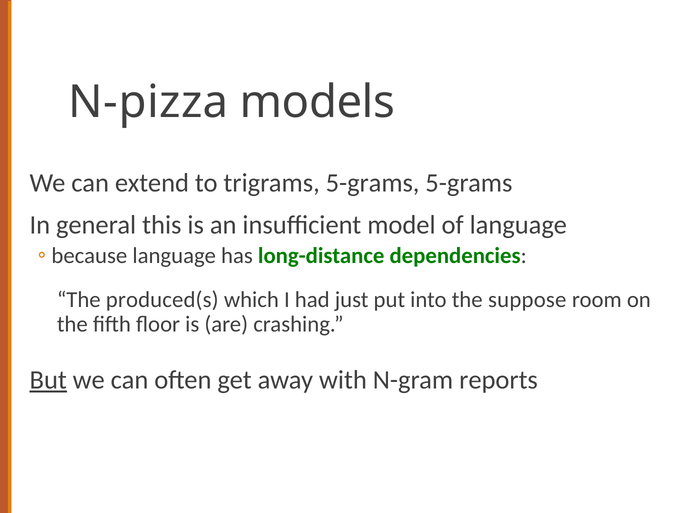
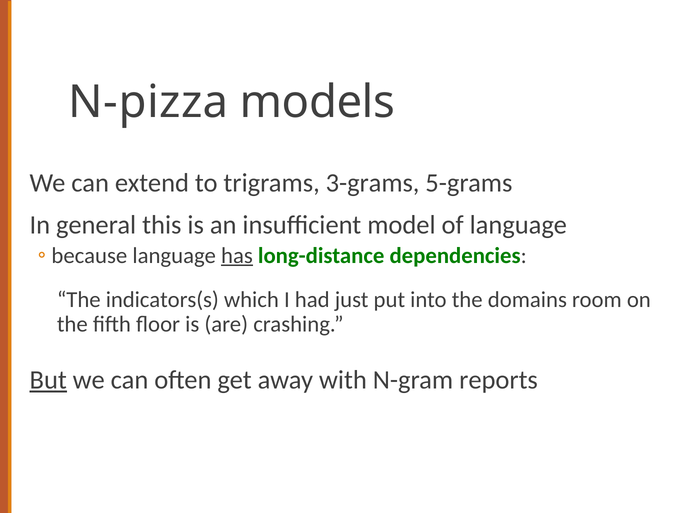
trigrams 5-grams: 5-grams -> 3-grams
has underline: none -> present
produced(s: produced(s -> indicators(s
suppose: suppose -> domains
